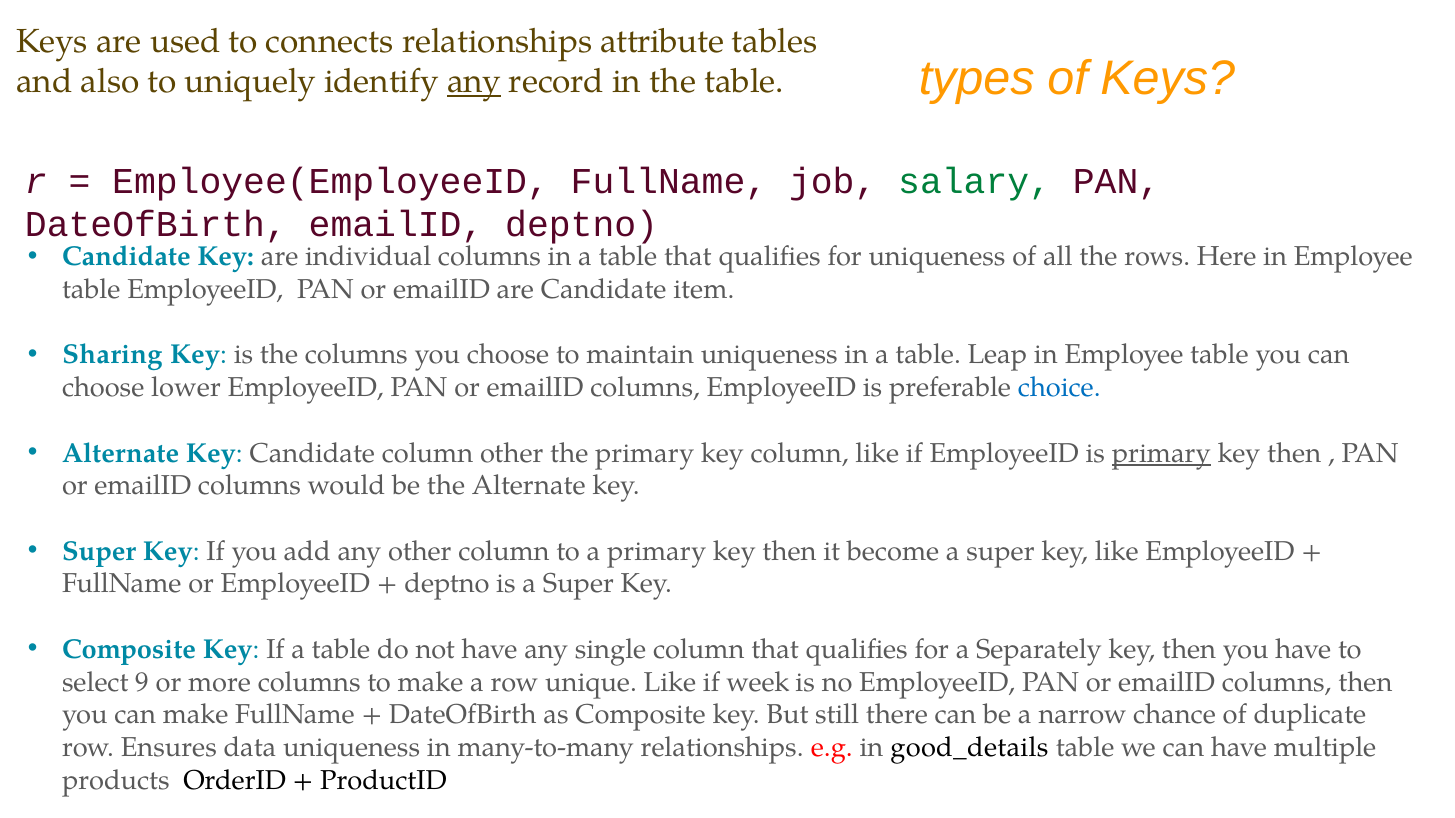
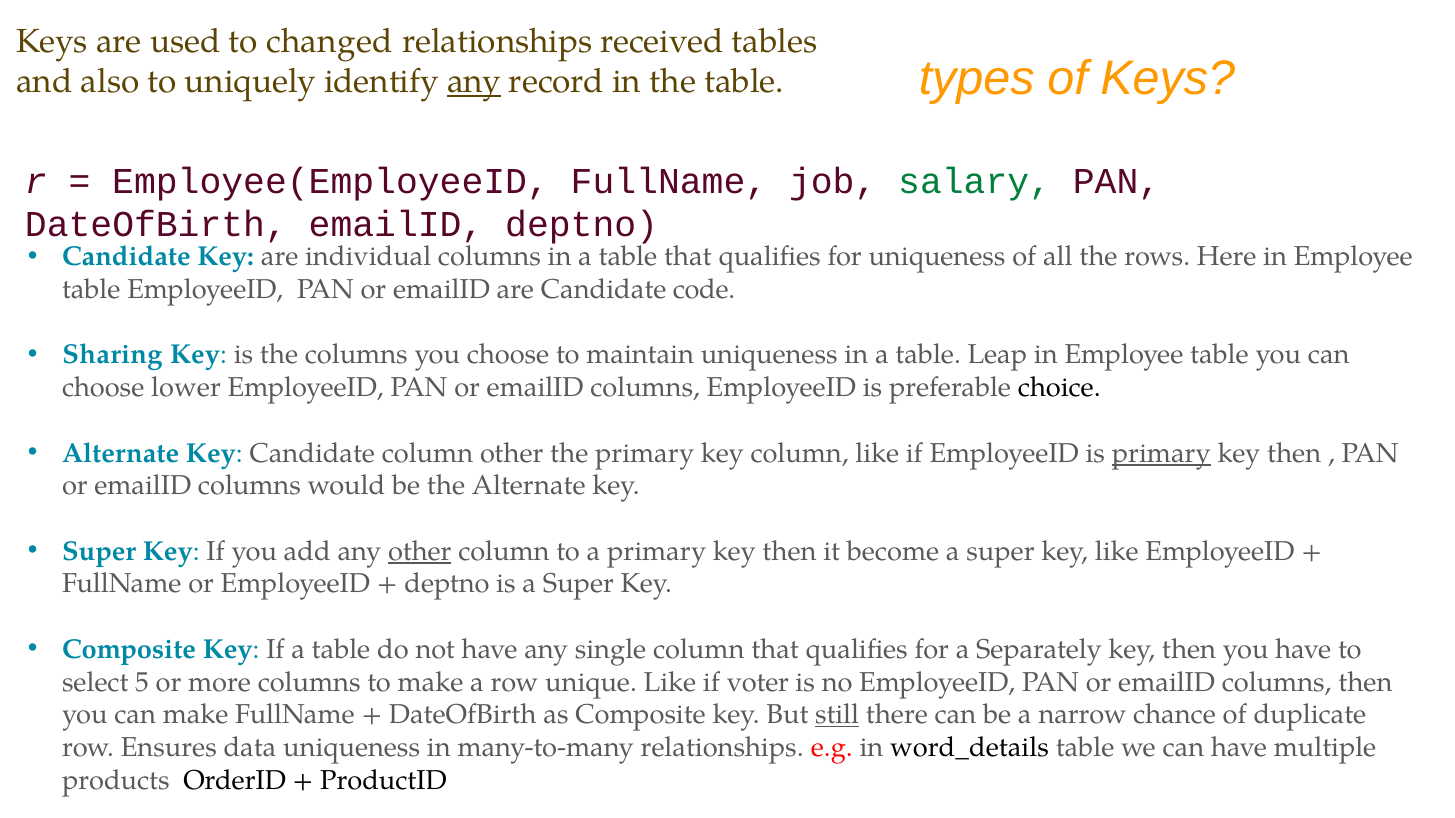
connects: connects -> changed
attribute: attribute -> received
item: item -> code
choice colour: blue -> black
other at (420, 551) underline: none -> present
9: 9 -> 5
week: week -> voter
still underline: none -> present
good_details: good_details -> word_details
